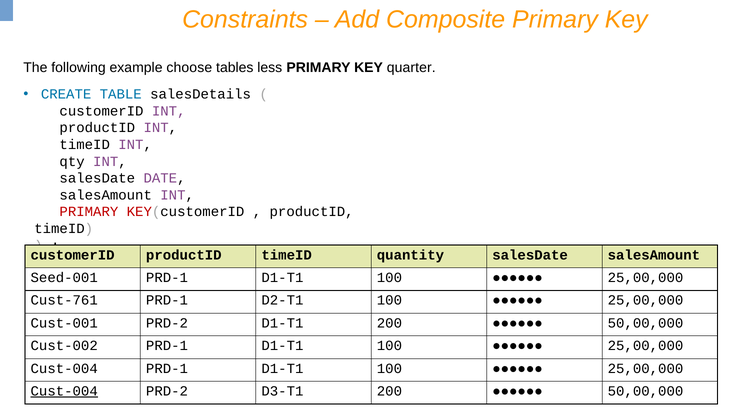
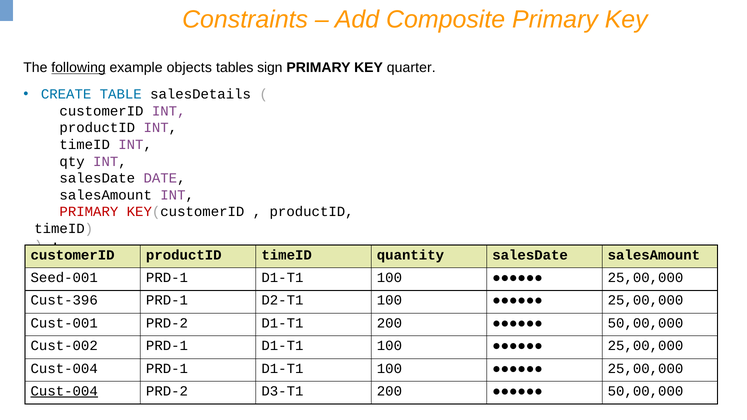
following underline: none -> present
choose: choose -> objects
less: less -> sign
Cust-761: Cust-761 -> Cust-396
